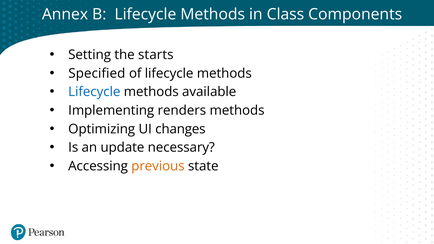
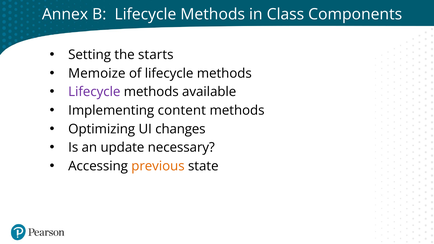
Specified: Specified -> Memoize
Lifecycle at (94, 92) colour: blue -> purple
renders: renders -> content
